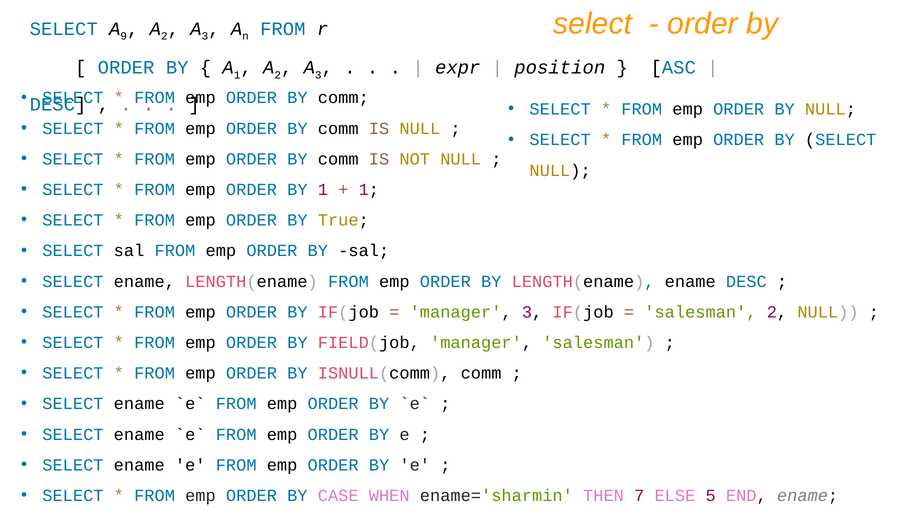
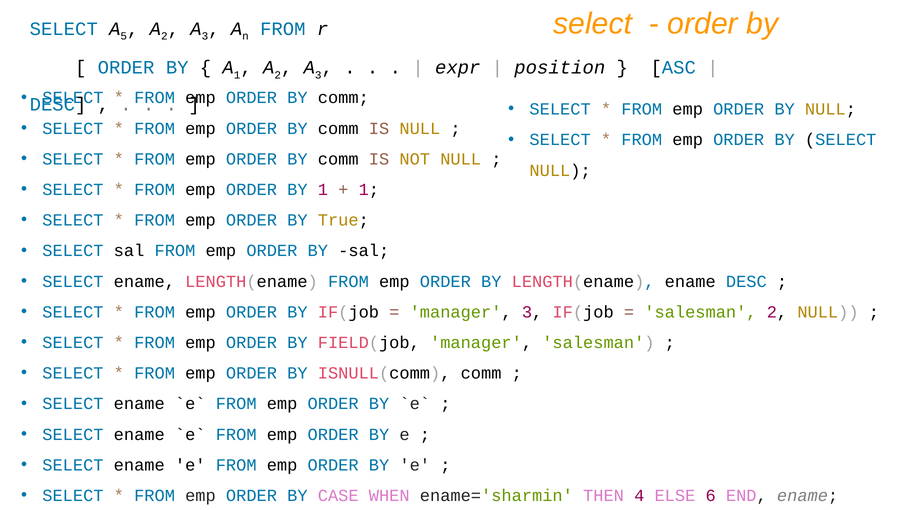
9: 9 -> 5
7: 7 -> 4
5: 5 -> 6
